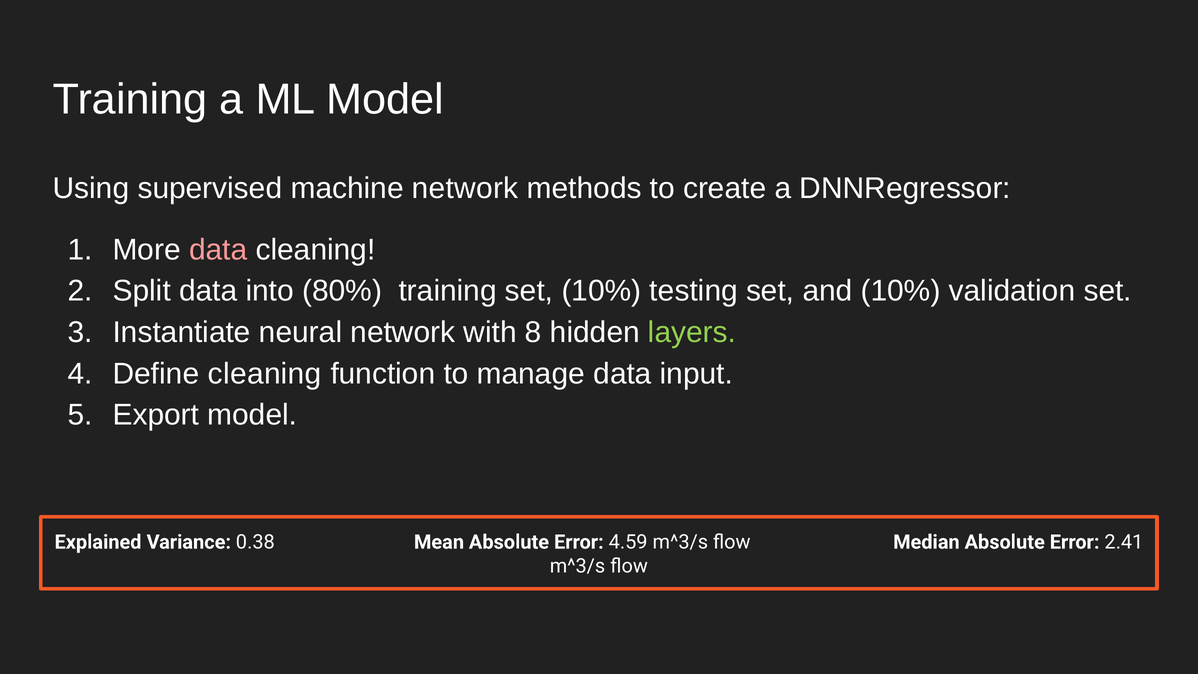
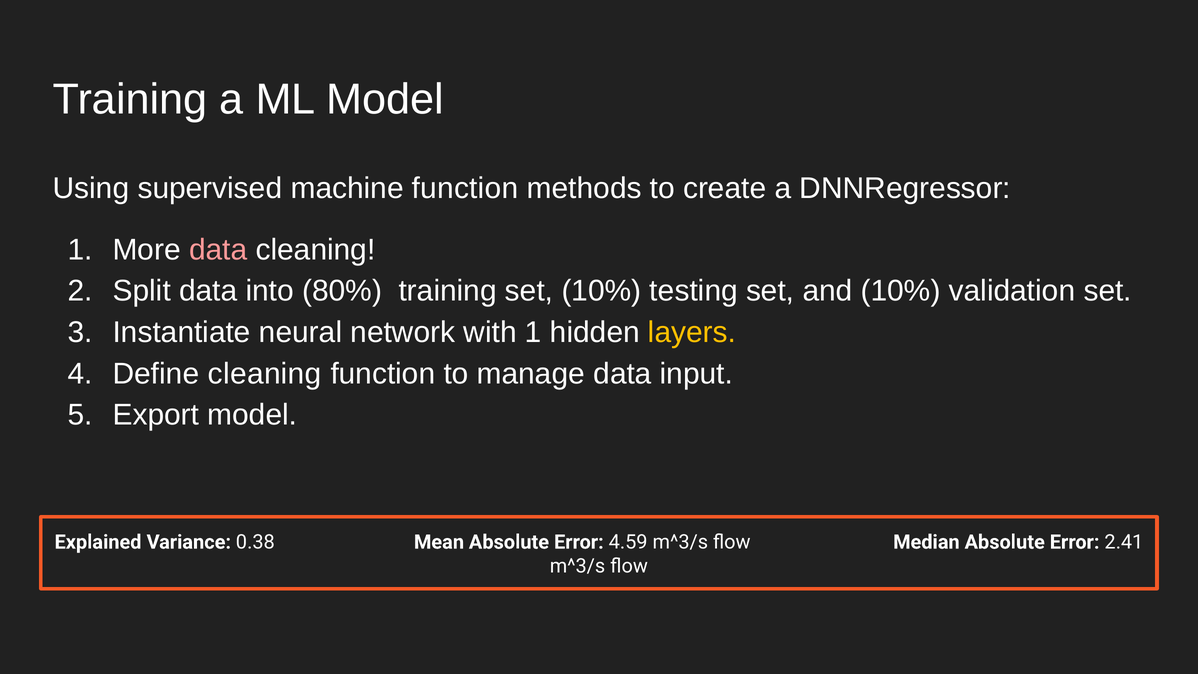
machine network: network -> function
with 8: 8 -> 1
layers colour: light green -> yellow
